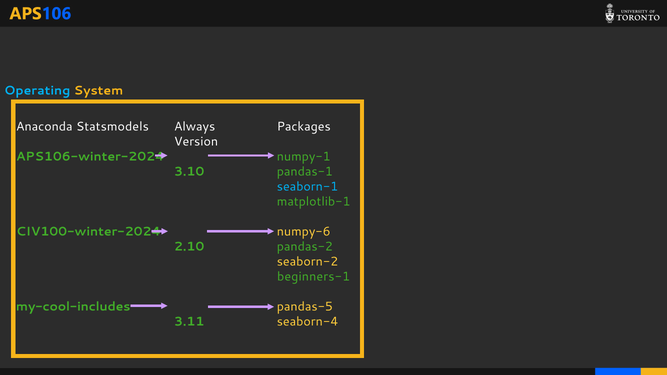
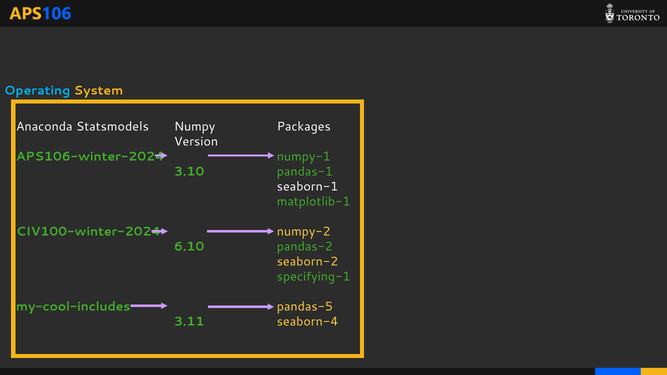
Always: Always -> Numpy
seaborn-1 colour: light blue -> white
numpy-6: numpy-6 -> numpy-2
2.10: 2.10 -> 6.10
beginners-1: beginners-1 -> specifying-1
